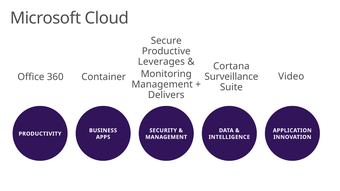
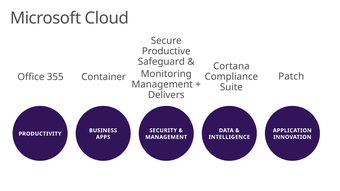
Leverages: Leverages -> Safeguard
Video: Video -> Patch
Surveillance: Surveillance -> Compliance
360: 360 -> 355
